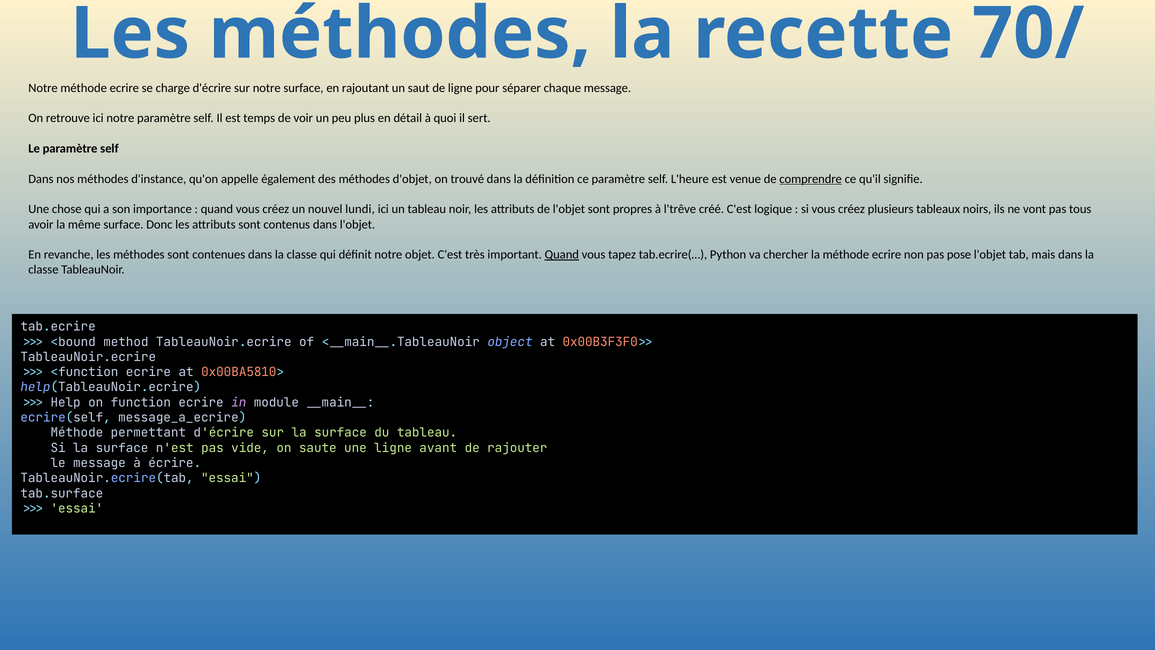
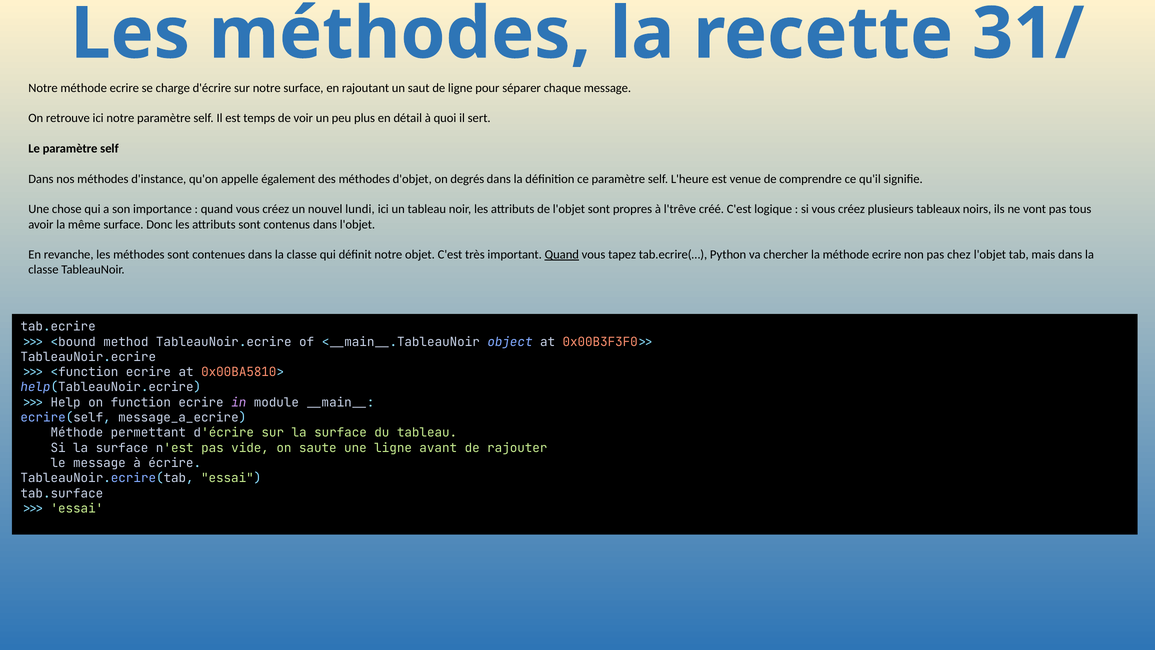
70/: 70/ -> 31/
trouvé: trouvé -> degrés
comprendre underline: present -> none
pose: pose -> chez
